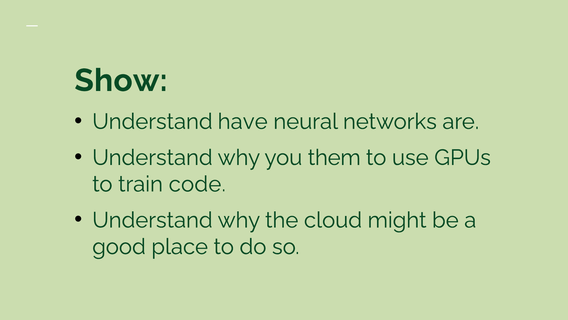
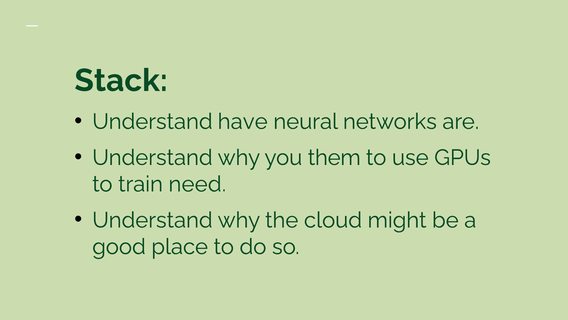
Show: Show -> Stack
code: code -> need
